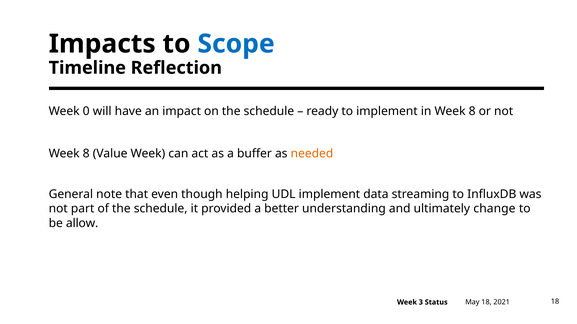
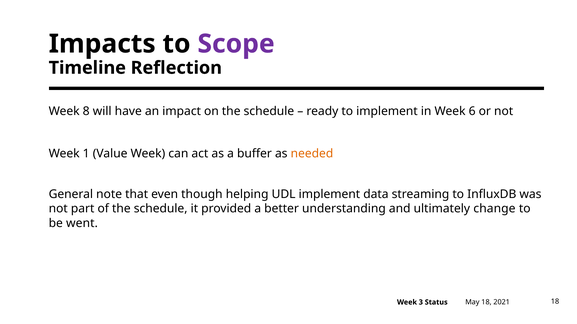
Scope colour: blue -> purple
0: 0 -> 8
in Week 8: 8 -> 6
8 at (86, 154): 8 -> 1
allow: allow -> went
